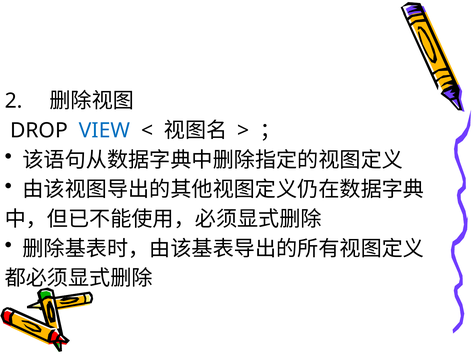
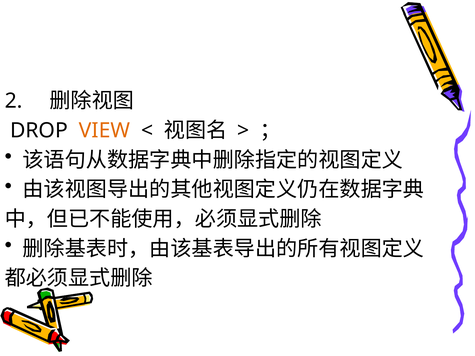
VIEW colour: blue -> orange
